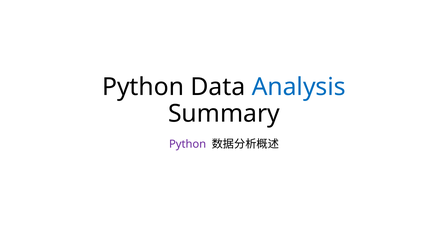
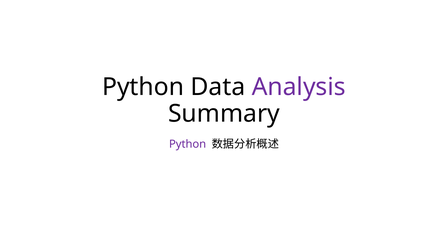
Analysis colour: blue -> purple
